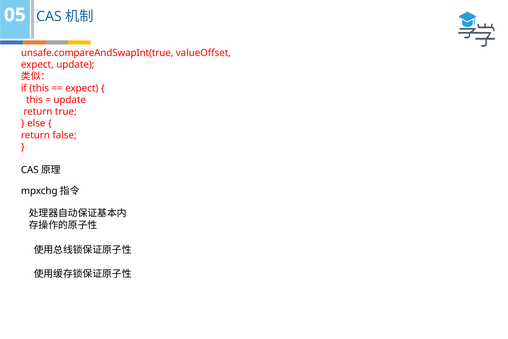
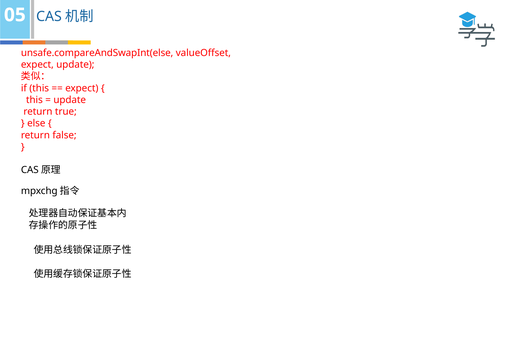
unsafe.compareAndSwapInt(true: unsafe.compareAndSwapInt(true -> unsafe.compareAndSwapInt(else
